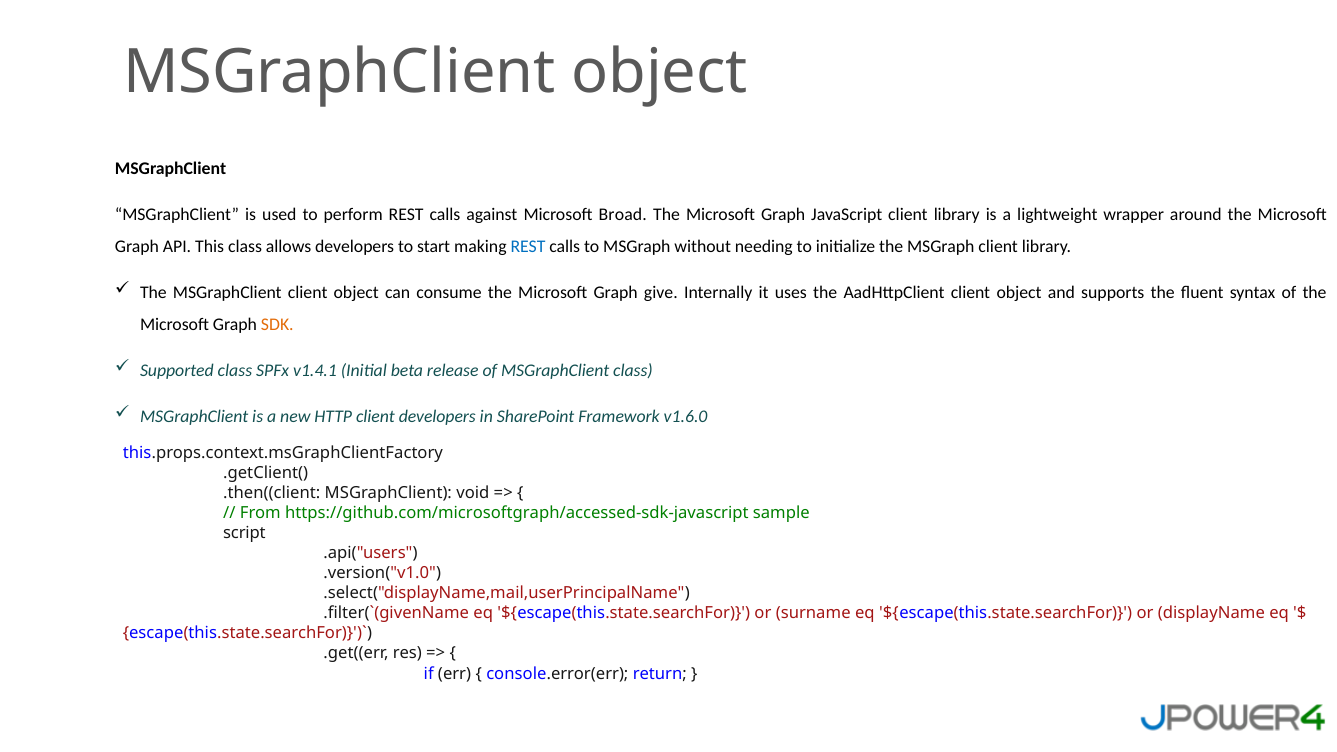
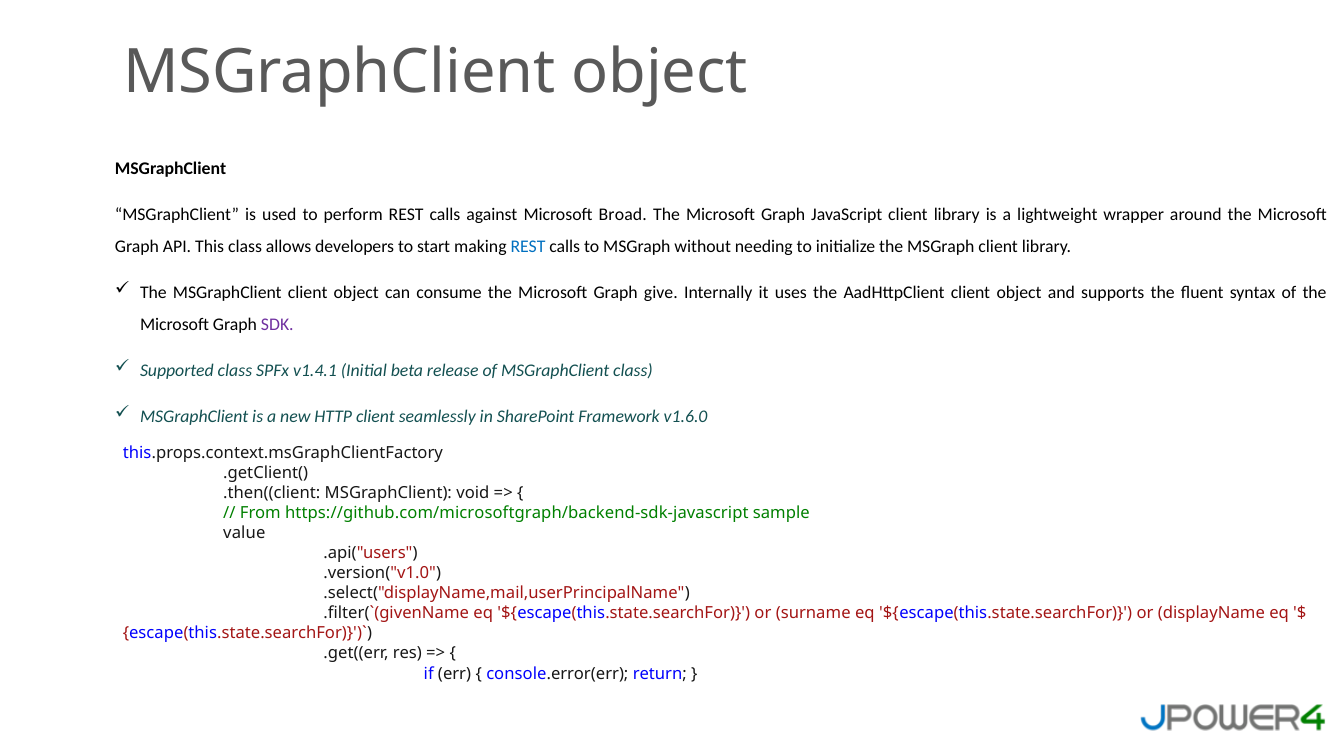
SDK colour: orange -> purple
client developers: developers -> seamlessly
https://github.com/microsoftgraph/accessed-sdk-javascript: https://github.com/microsoftgraph/accessed-sdk-javascript -> https://github.com/microsoftgraph/backend-sdk-javascript
script: script -> value
